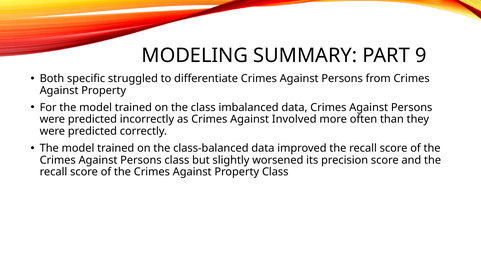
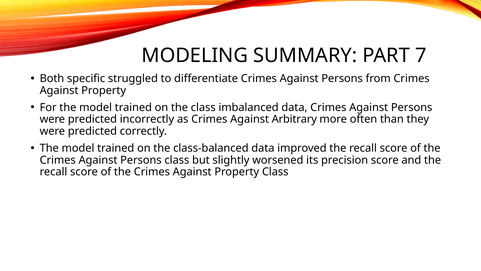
9: 9 -> 7
Involved: Involved -> Arbitrary
